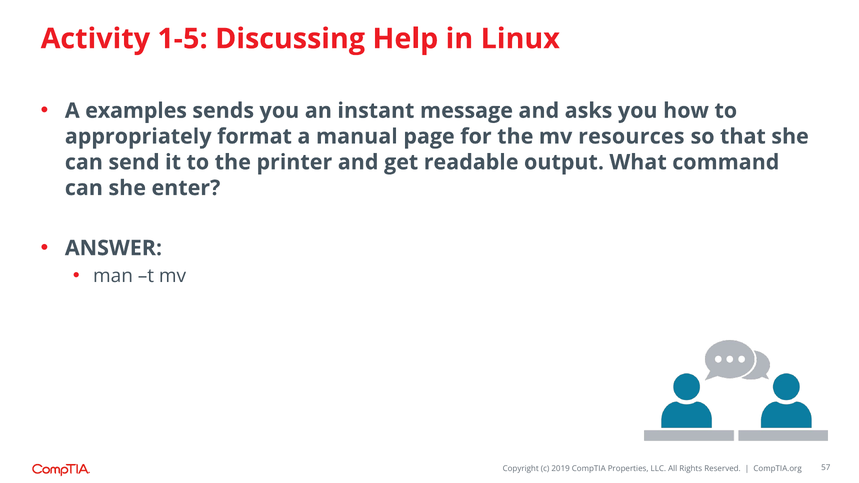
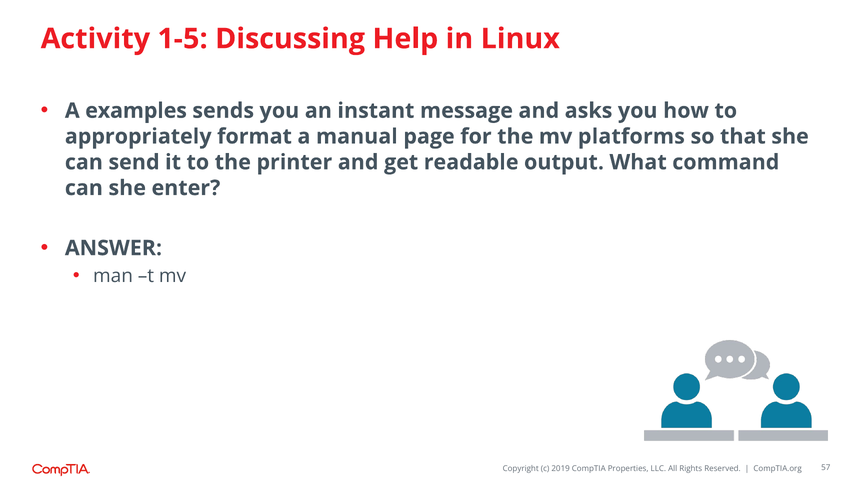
resources: resources -> platforms
